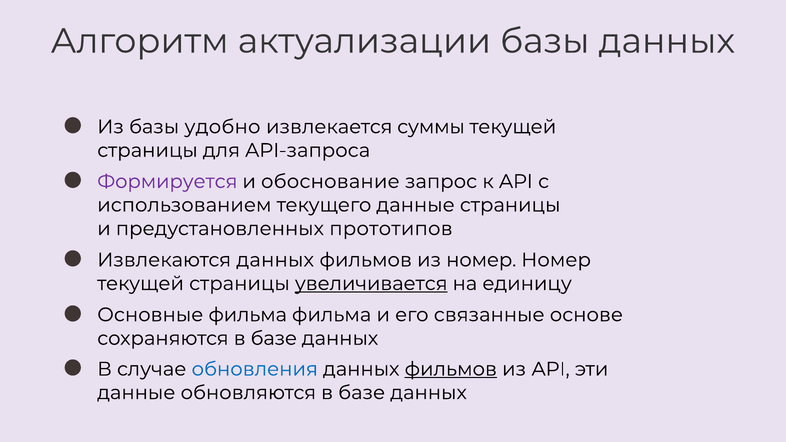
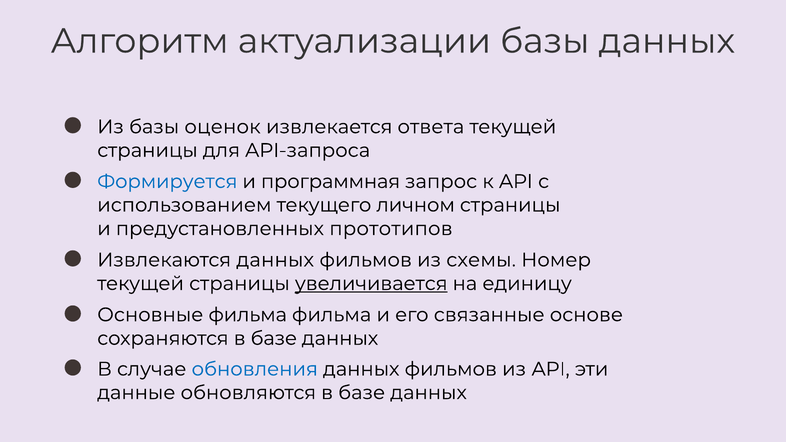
удобно: удобно -> оценок
суммы: суммы -> ответа
Формируется colour: purple -> blue
обоснование: обоснование -> программная
текущего данные: данные -> личном
из номер: номер -> схемы
фильмов at (451, 369) underline: present -> none
